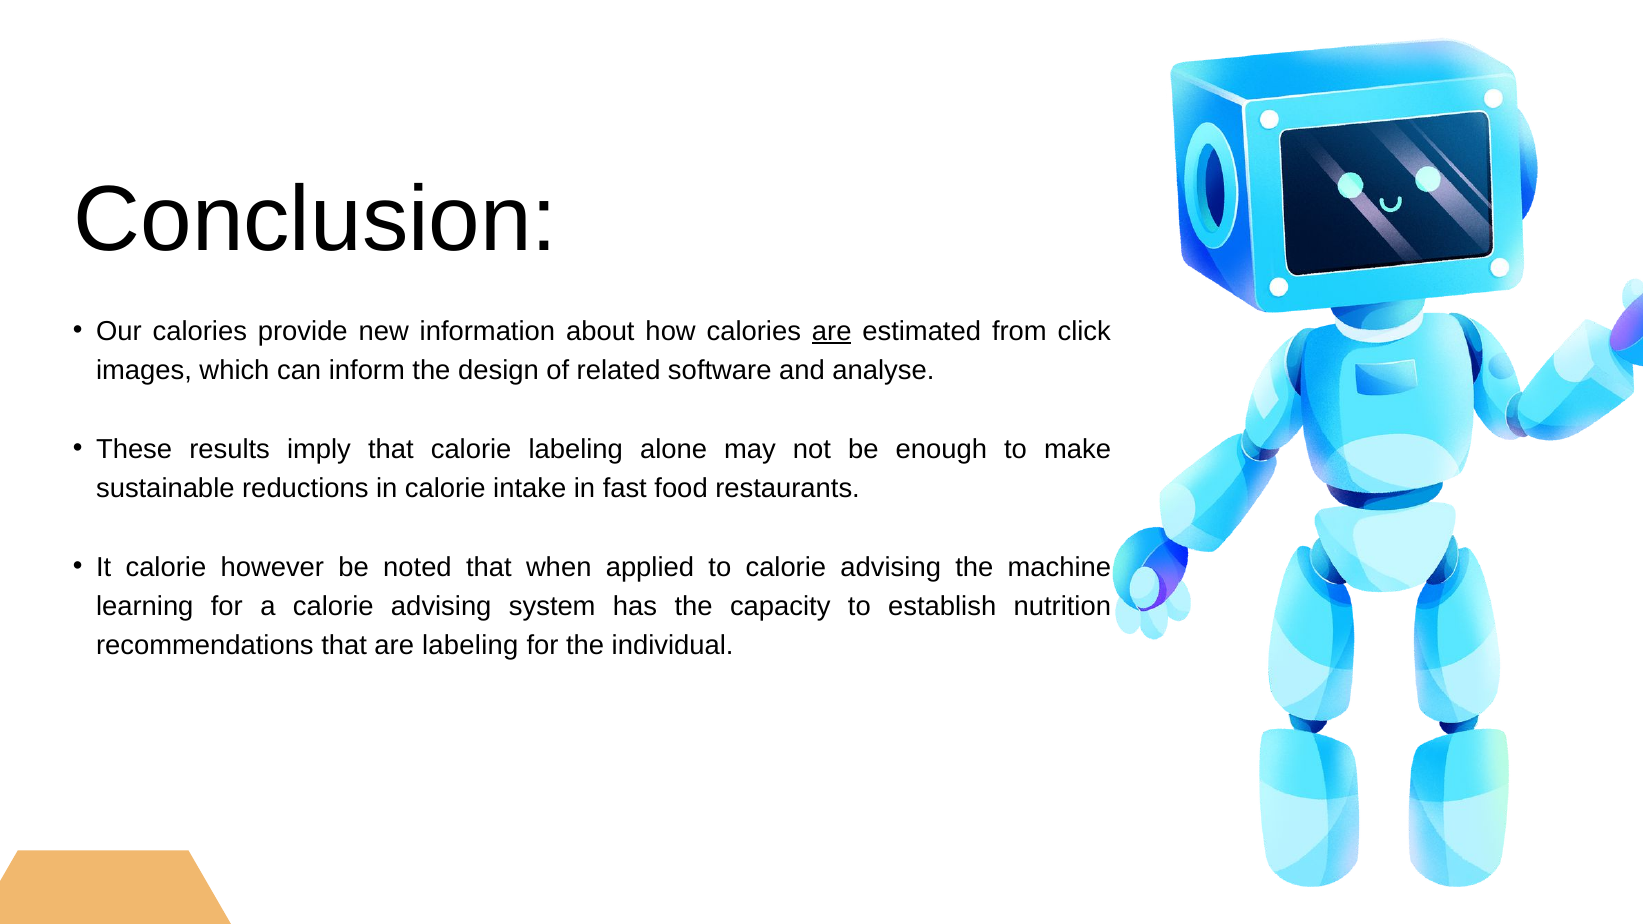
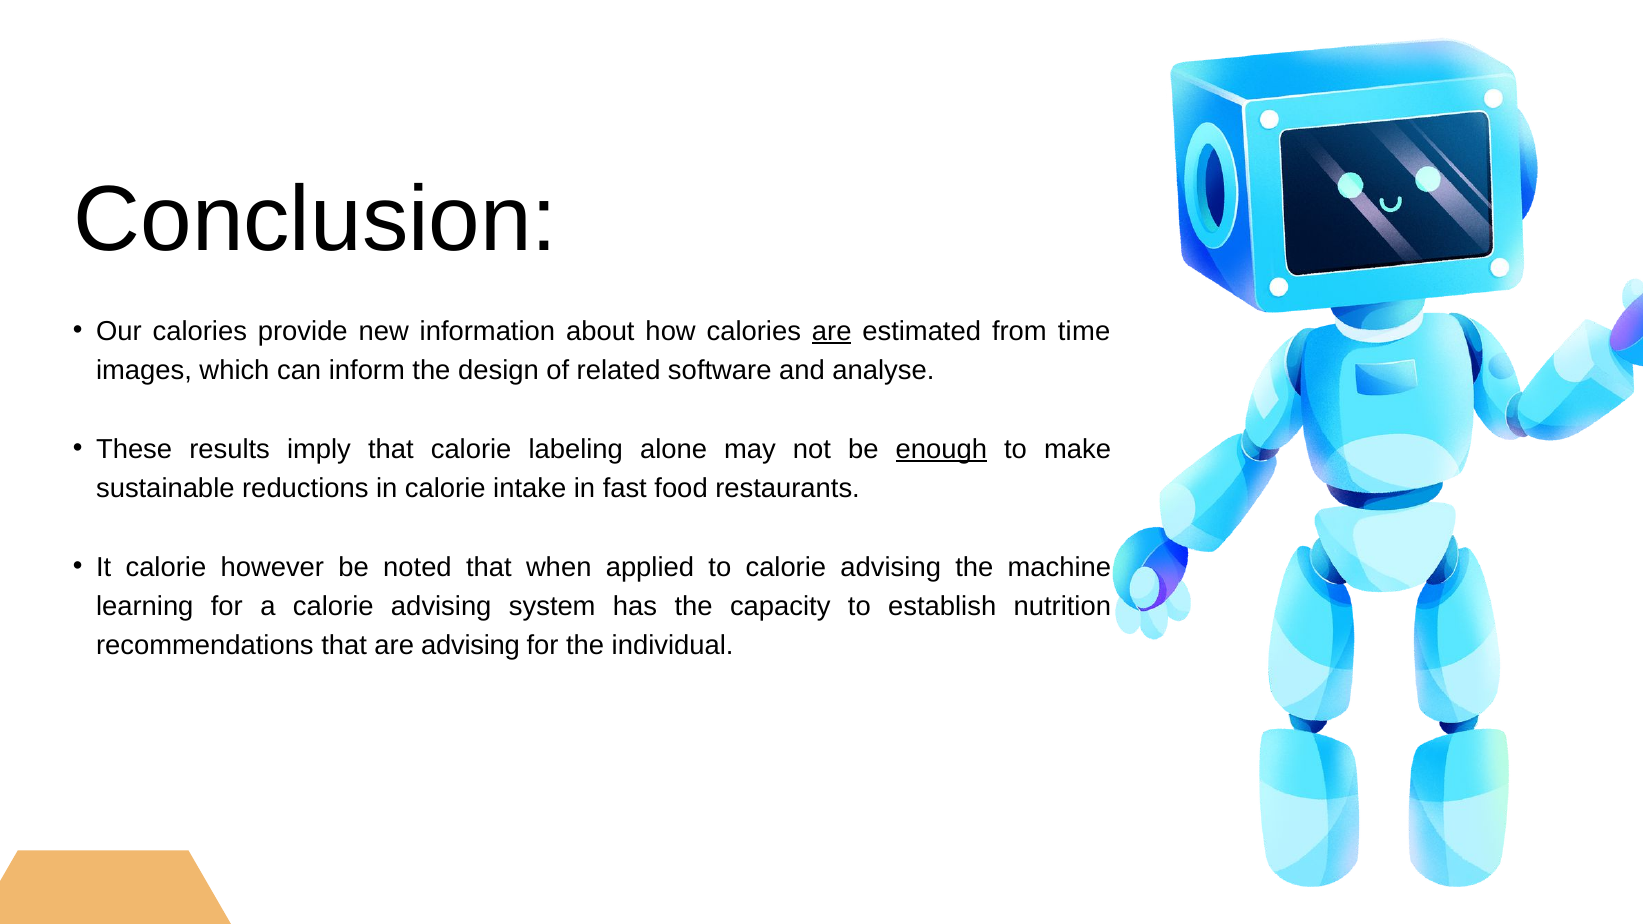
click: click -> time
enough underline: none -> present
are labeling: labeling -> advising
